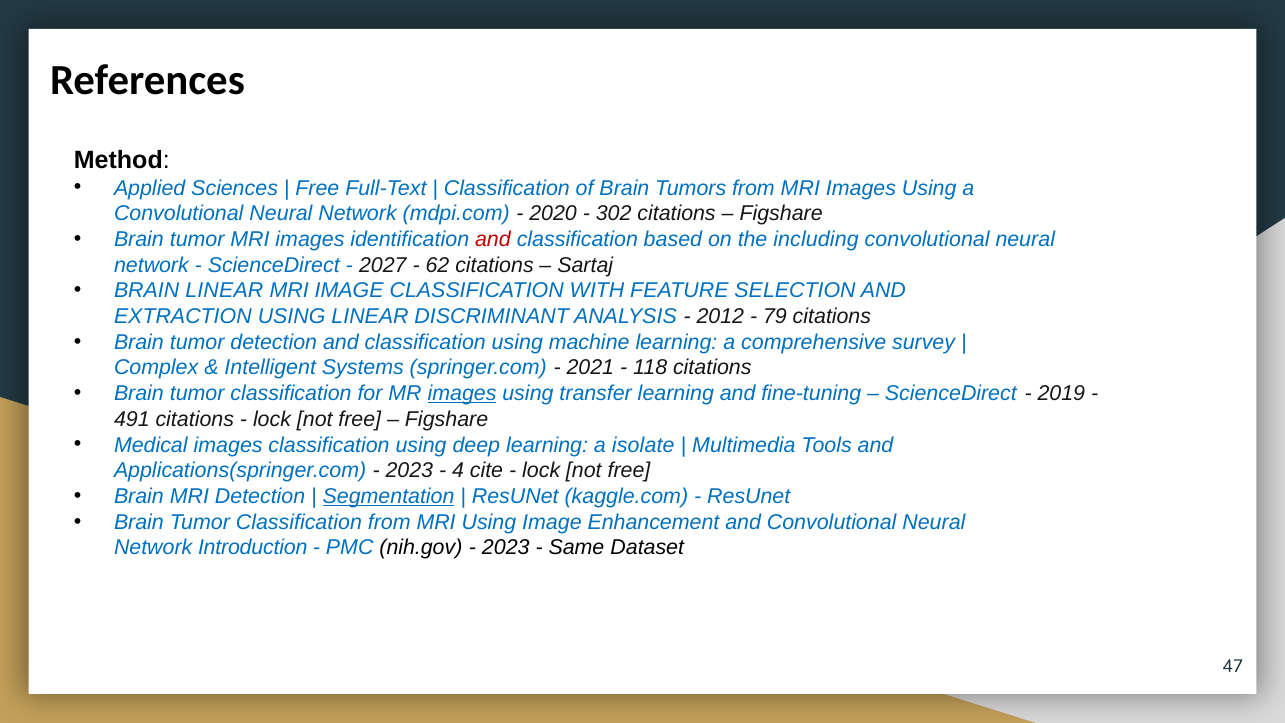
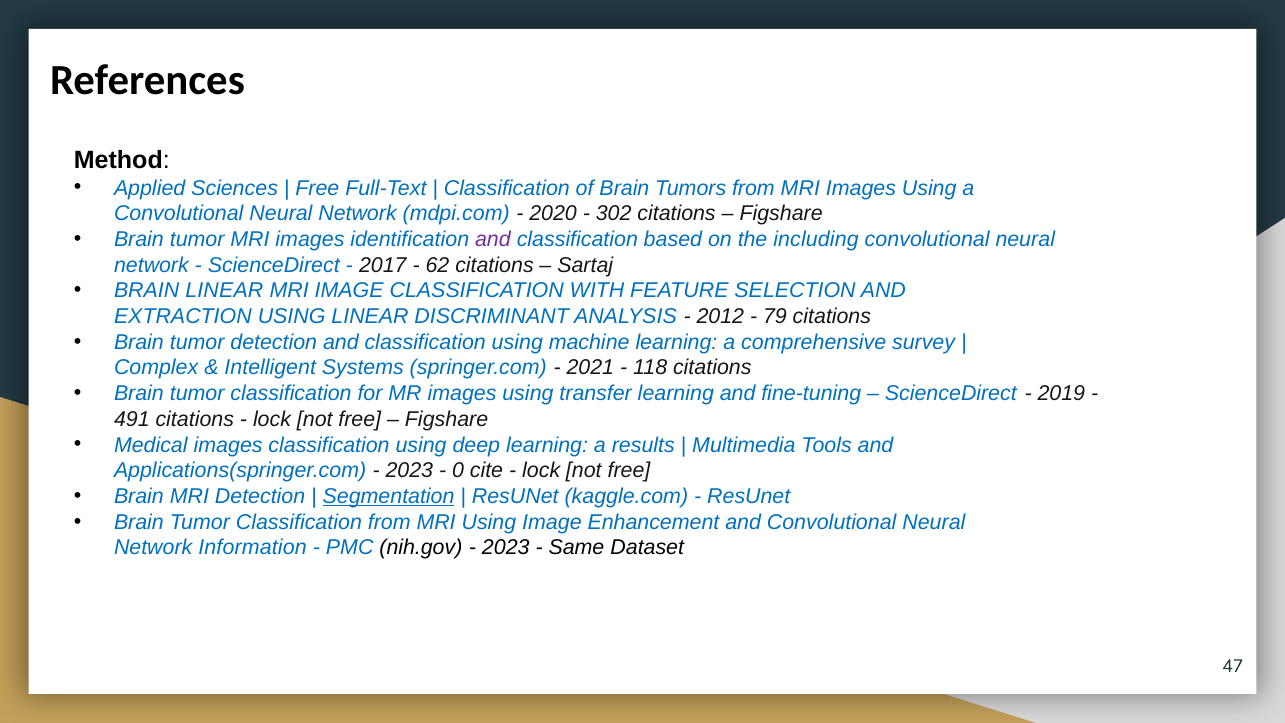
and at (493, 239) colour: red -> purple
2027: 2027 -> 2017
images at (462, 394) underline: present -> none
isolate: isolate -> results
4: 4 -> 0
Introduction: Introduction -> Information
